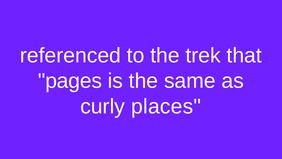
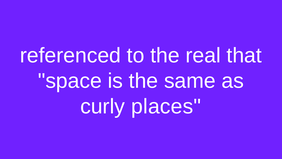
trek: trek -> real
pages: pages -> space
